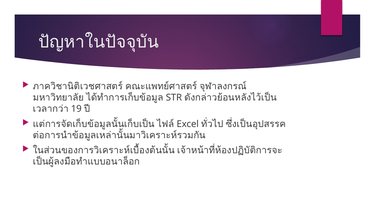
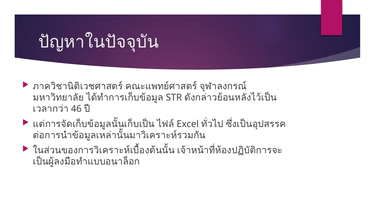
19: 19 -> 46
